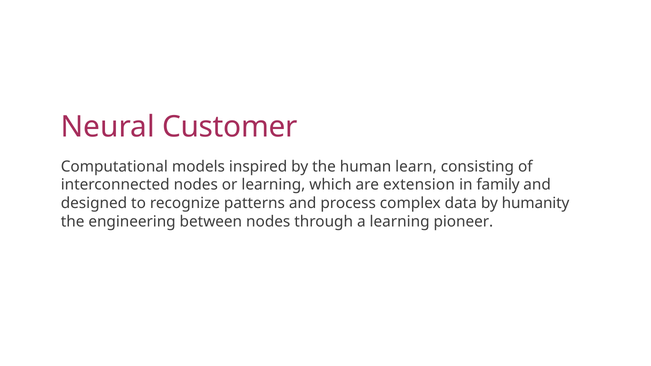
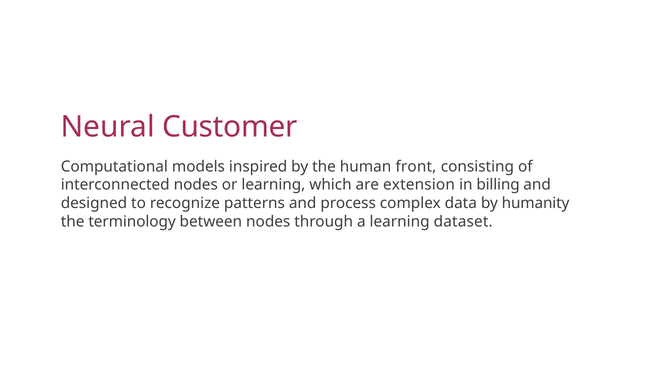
learn: learn -> front
family: family -> billing
engineering: engineering -> terminology
pioneer: pioneer -> dataset
